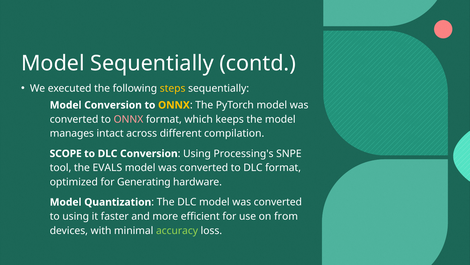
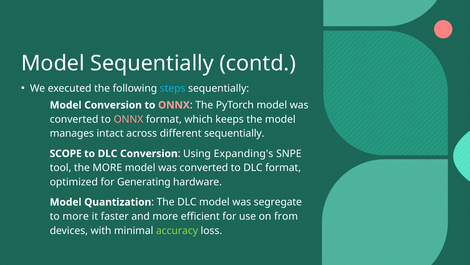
steps colour: yellow -> light blue
ONNX at (174, 105) colour: yellow -> pink
different compilation: compilation -> sequentially
Processing's: Processing's -> Expanding's
the EVALS: EVALS -> MORE
DLC model was converted: converted -> segregate
to using: using -> more
